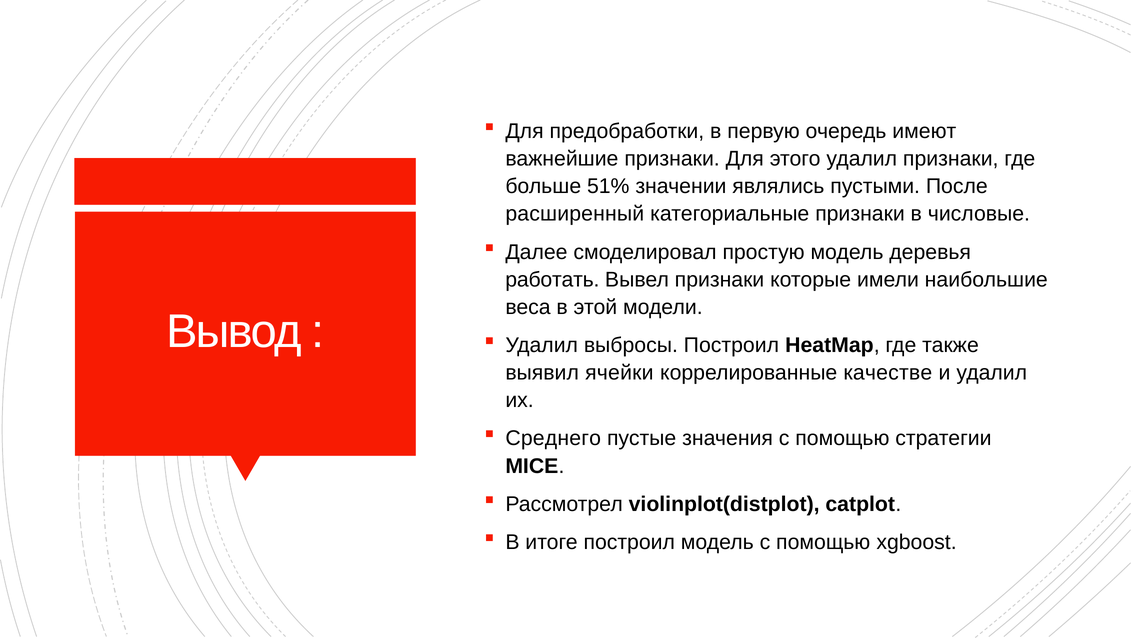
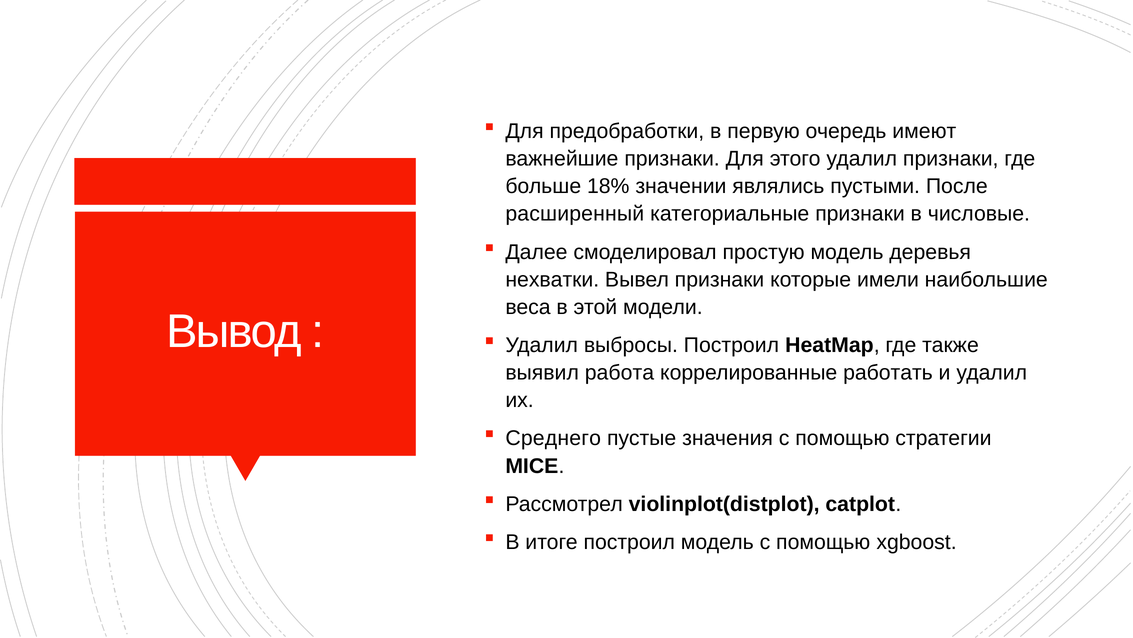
51%: 51% -> 18%
работать: работать -> нехватки
ячейки: ячейки -> работа
качестве: качестве -> работать
